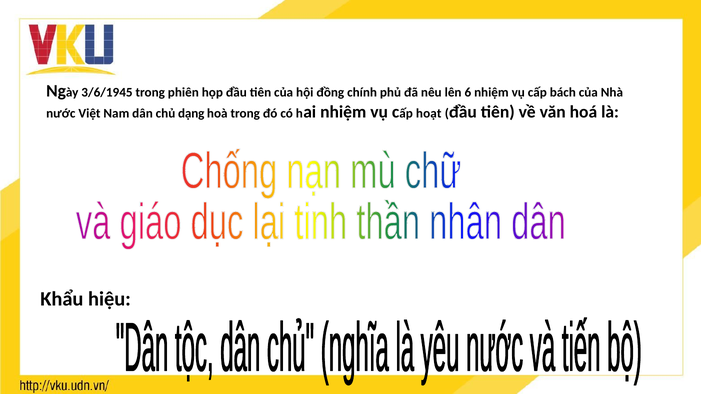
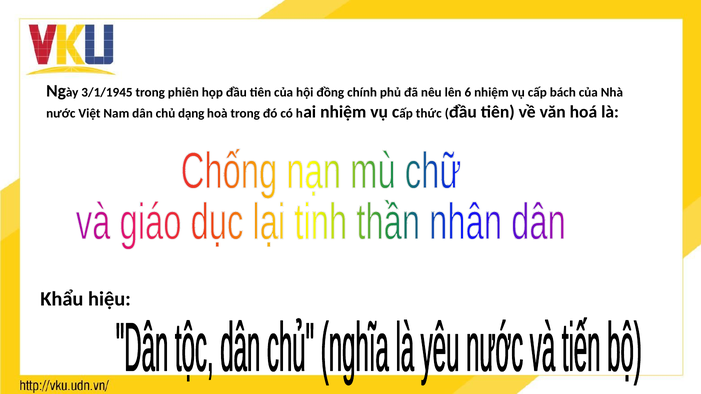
3/6/1945: 3/6/1945 -> 3/1/1945
hoạt: hoạt -> thức
